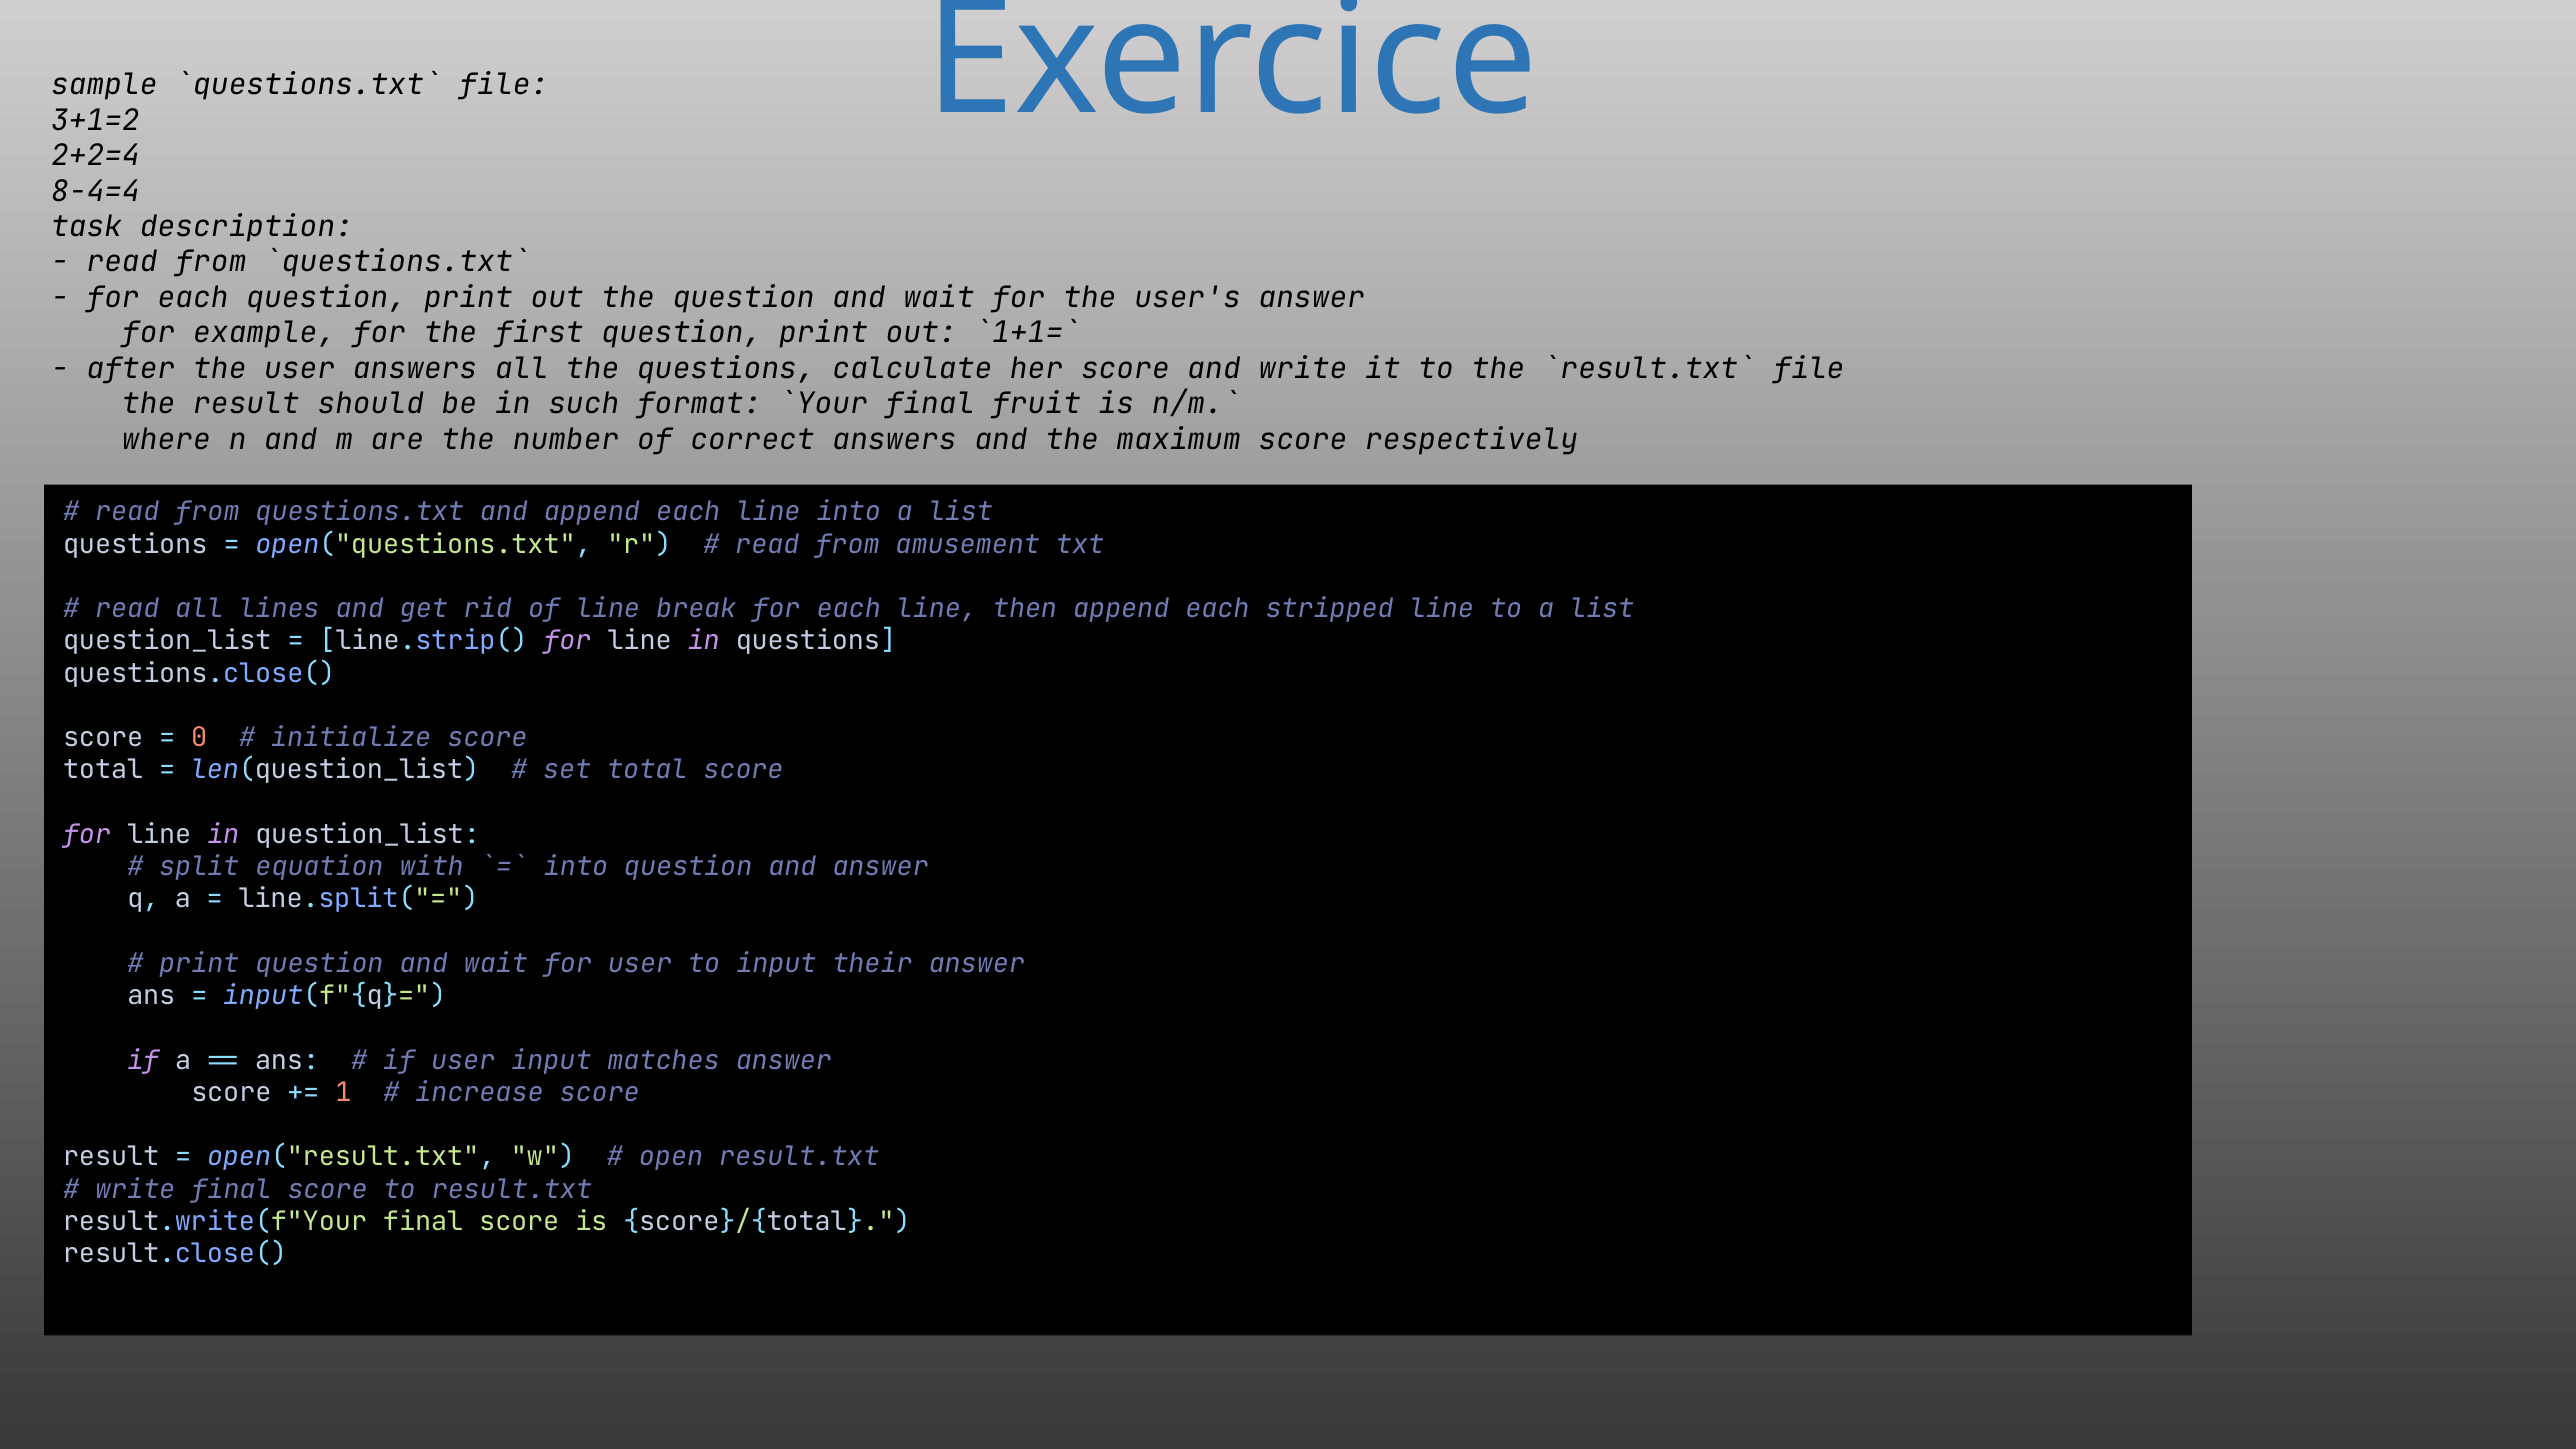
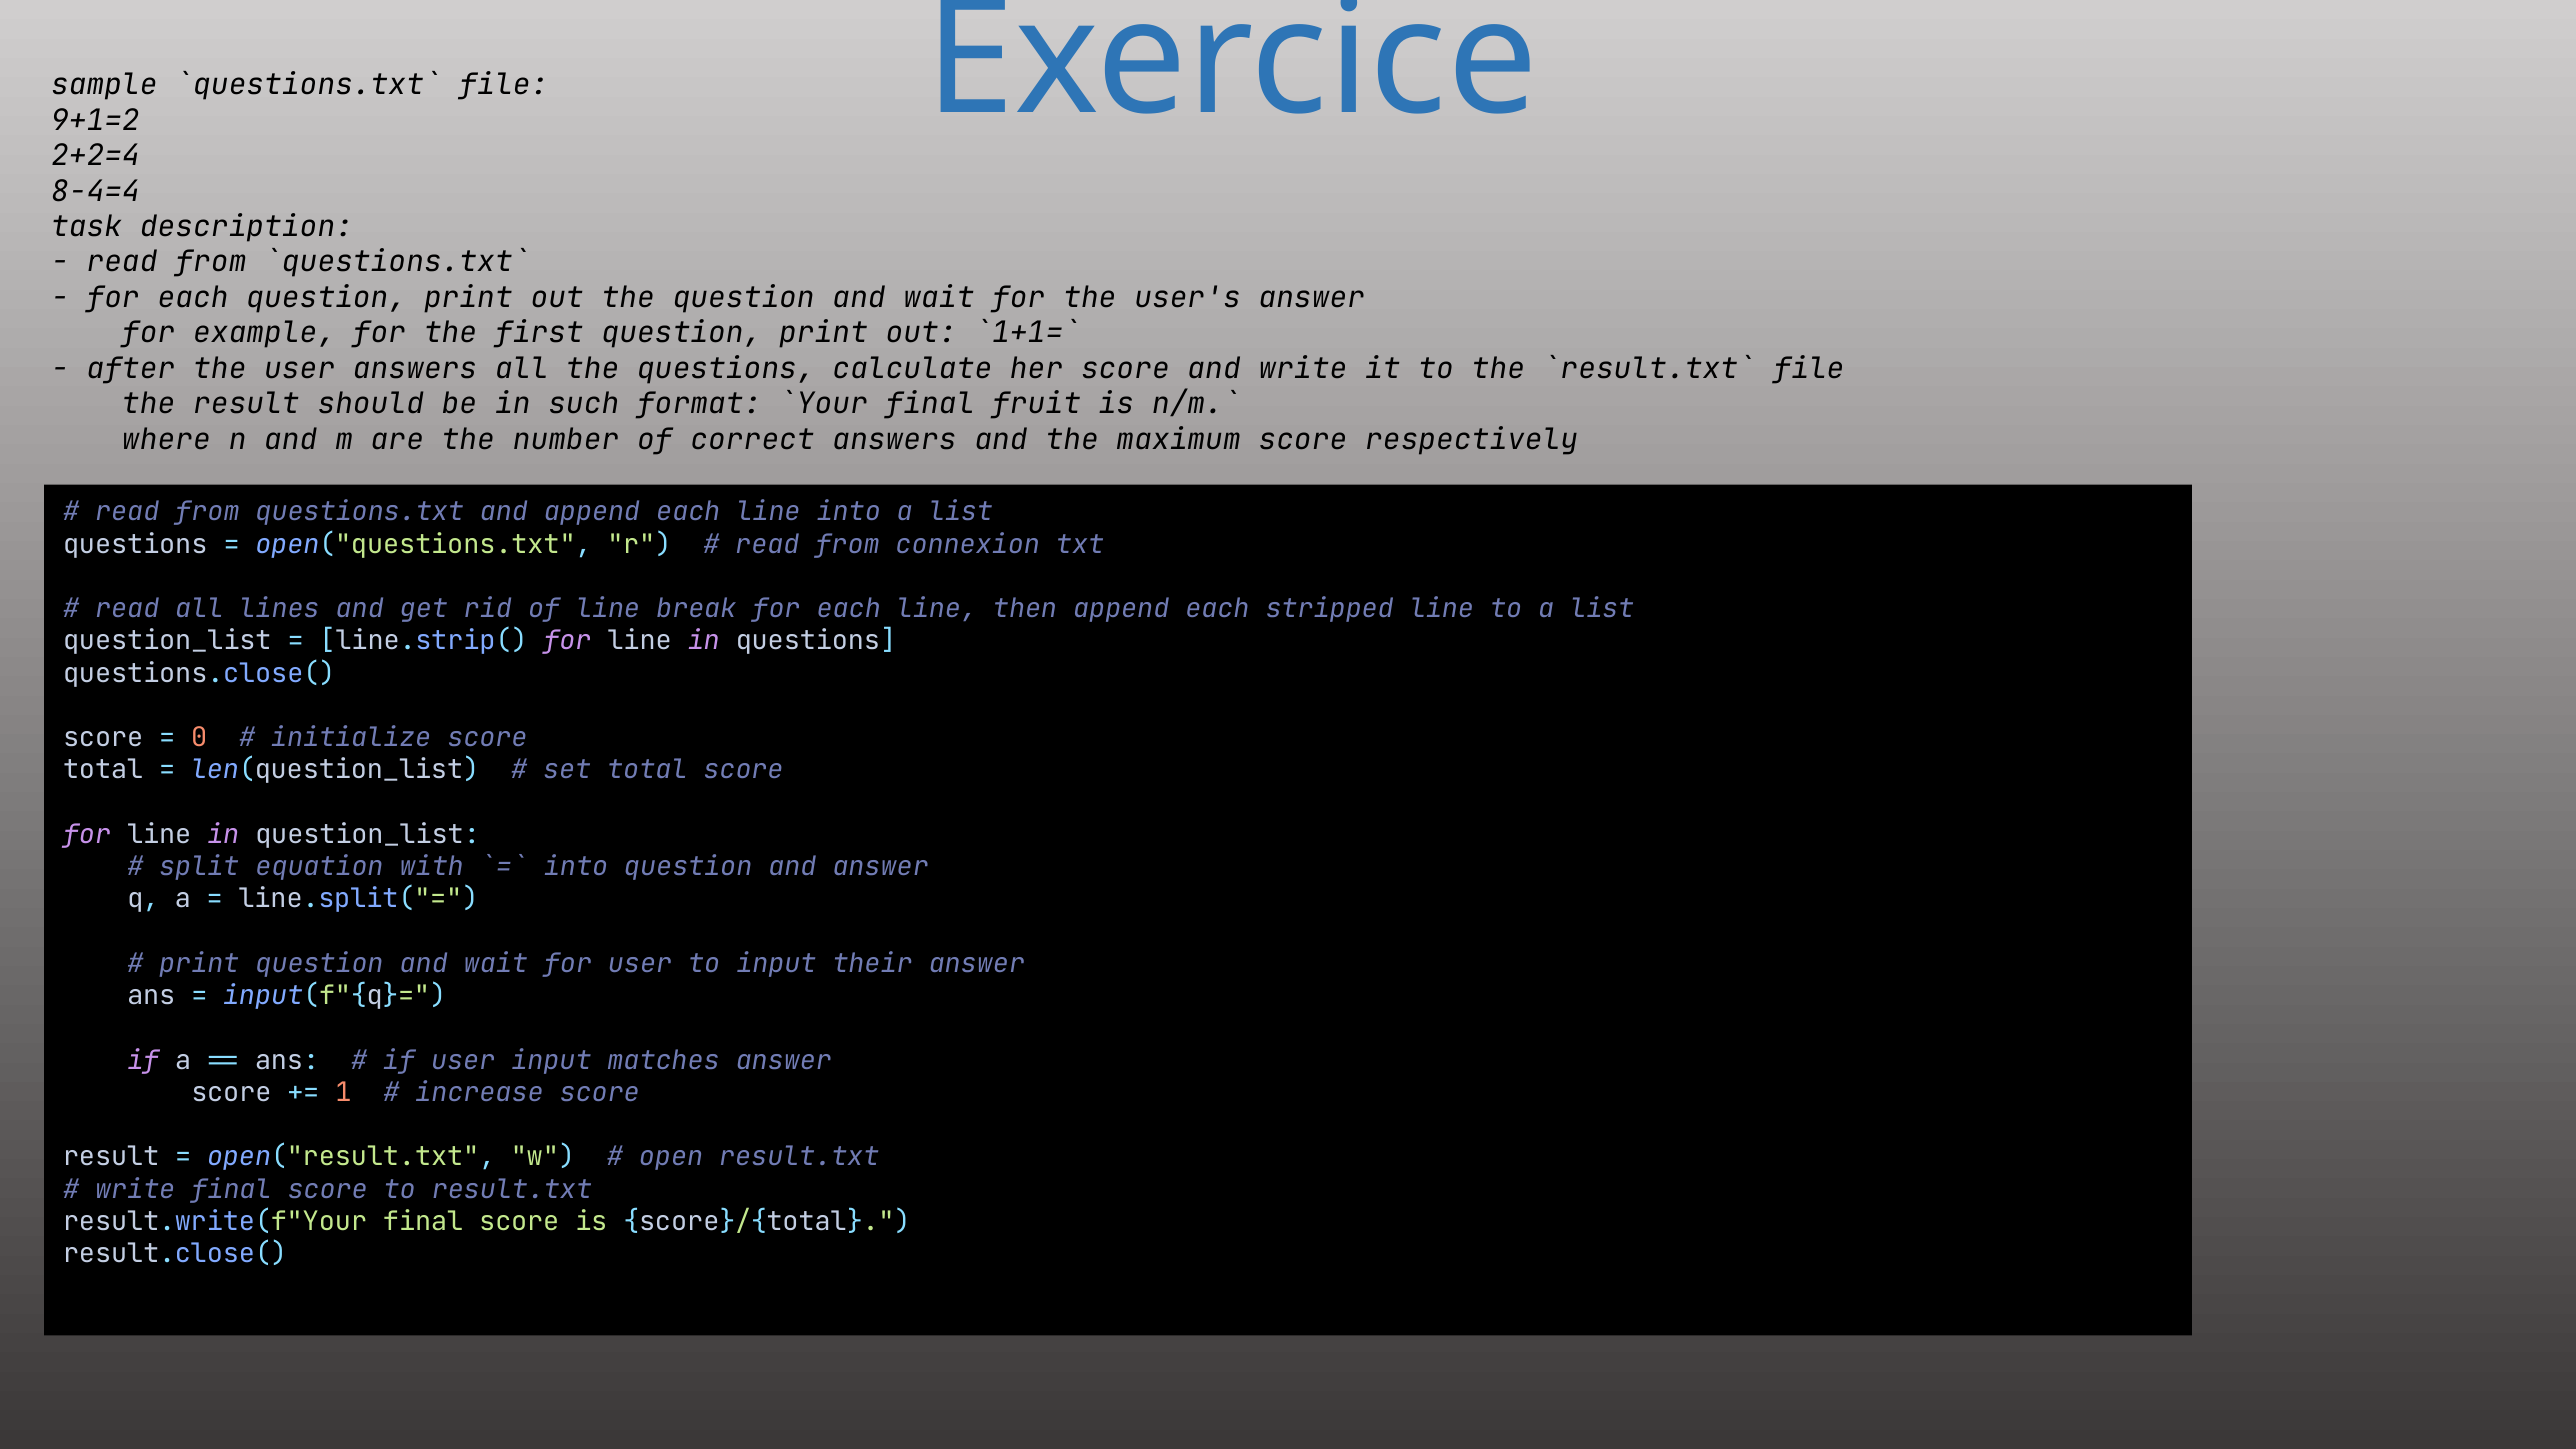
3+1=2: 3+1=2 -> 9+1=2
amusement.txt: amusement.txt -> connexion.txt
